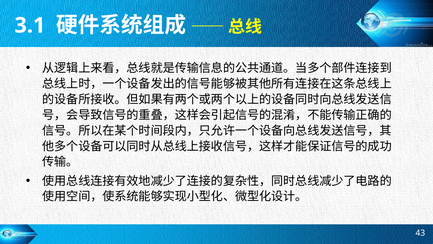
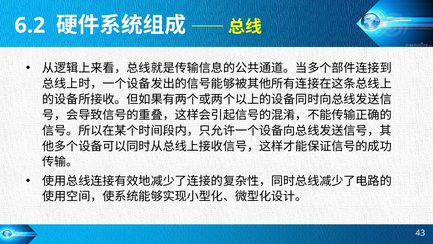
3.1: 3.1 -> 6.2
